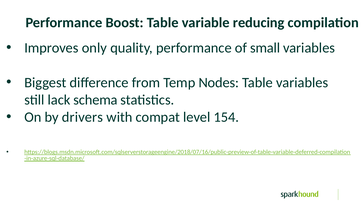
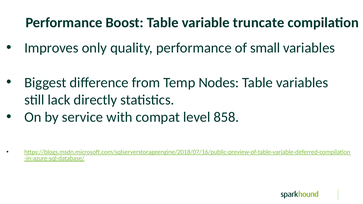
reducing: reducing -> truncate
schema: schema -> directly
drivers: drivers -> service
154: 154 -> 858
